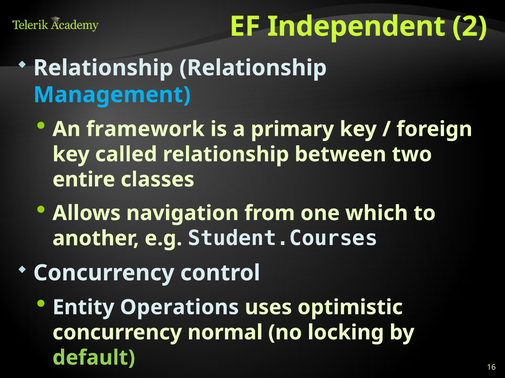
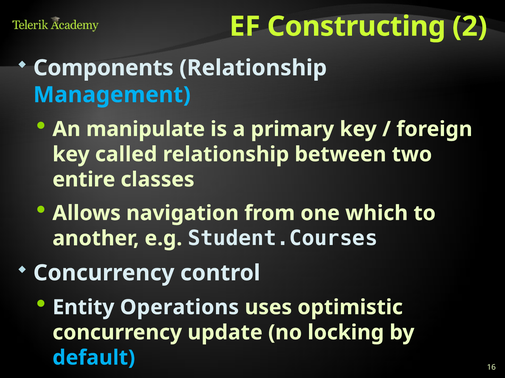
Independent: Independent -> Constructing
Relationship at (103, 68): Relationship -> Components
framework: framework -> manipulate
normal: normal -> update
default colour: light green -> light blue
